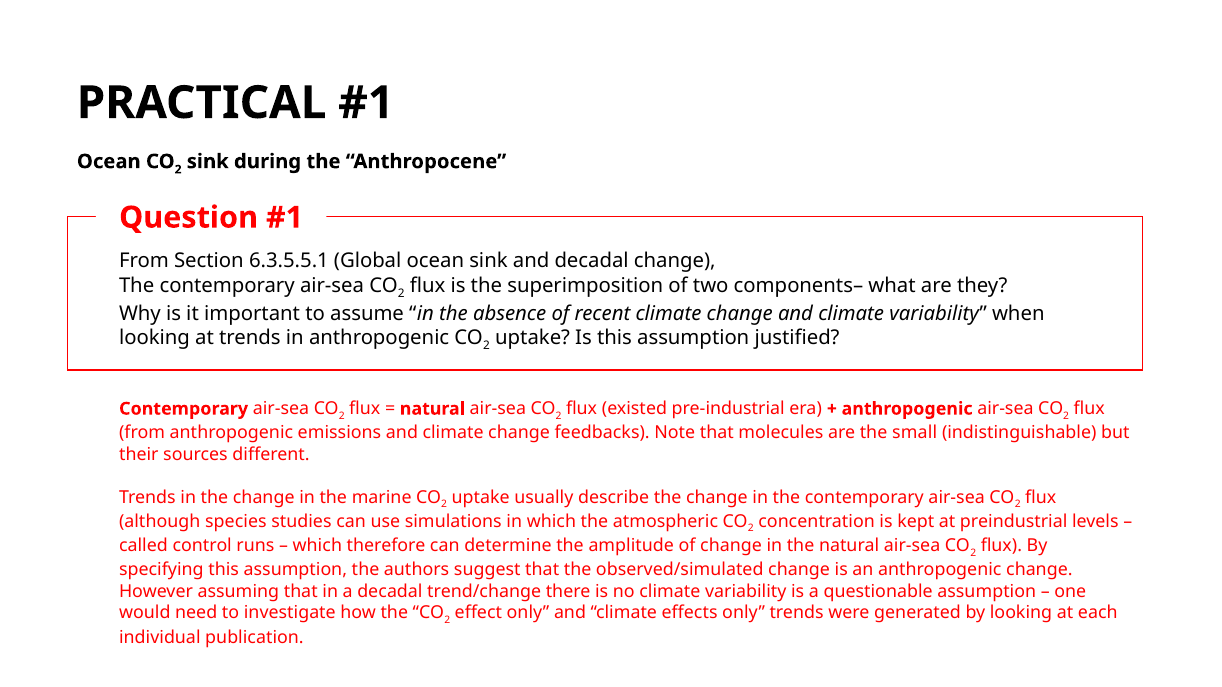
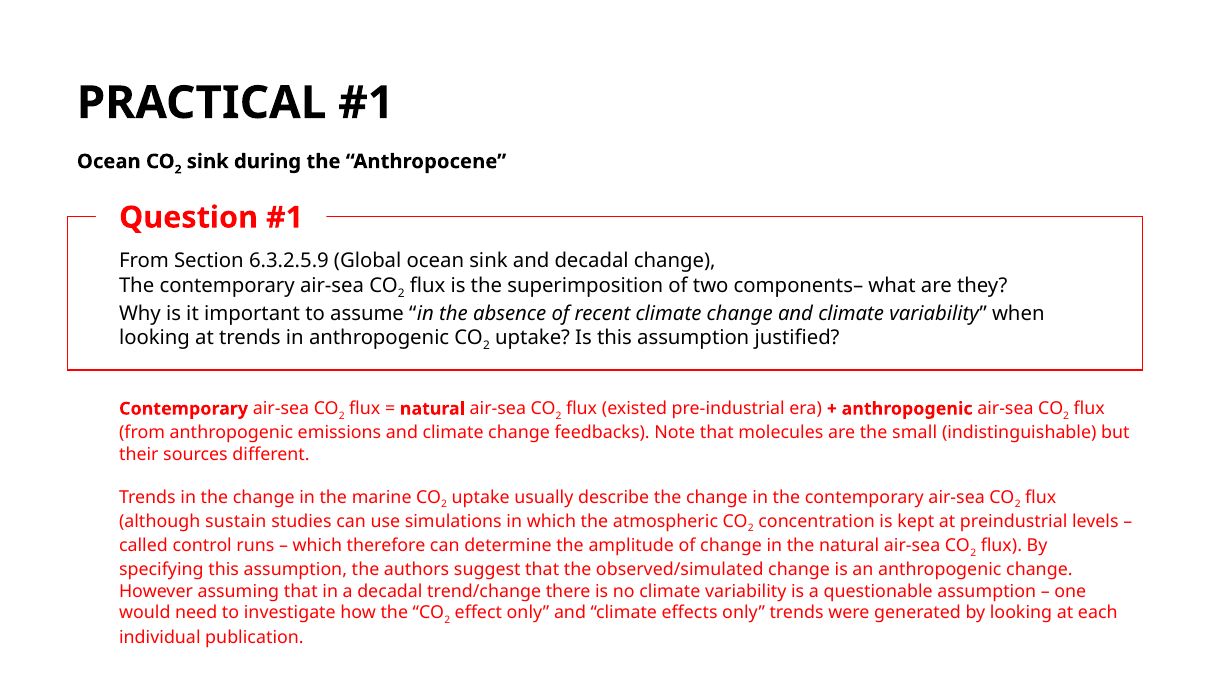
6.3.5.5.1: 6.3.5.5.1 -> 6.3.2.5.9
species: species -> sustain
